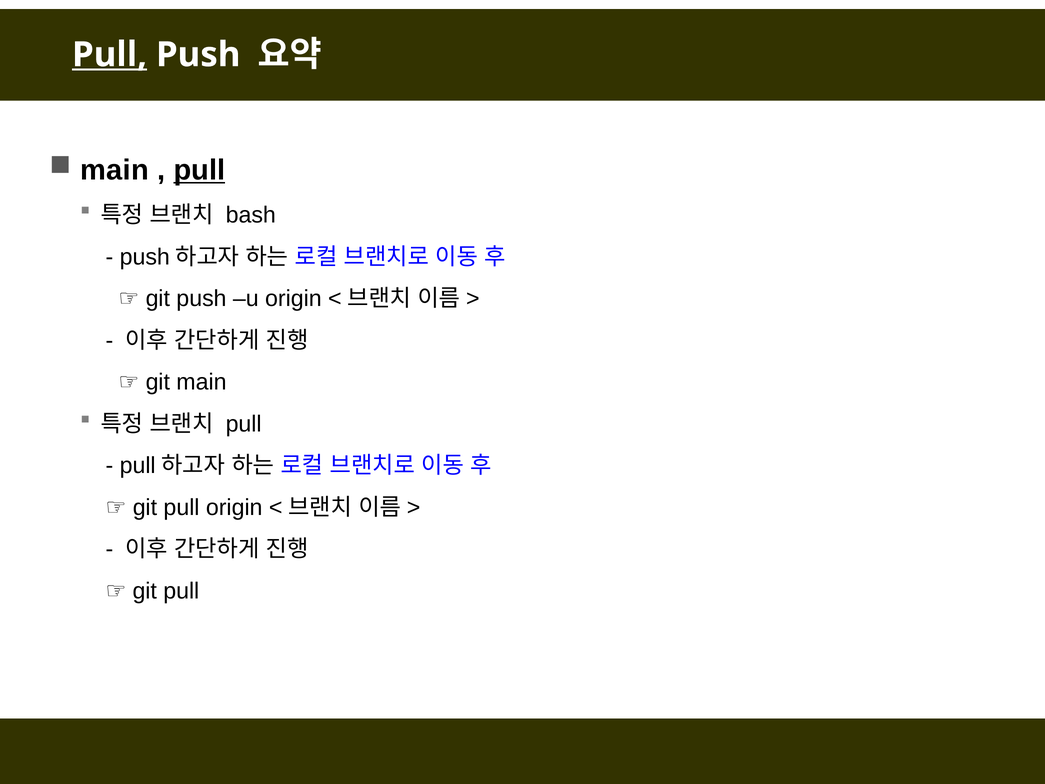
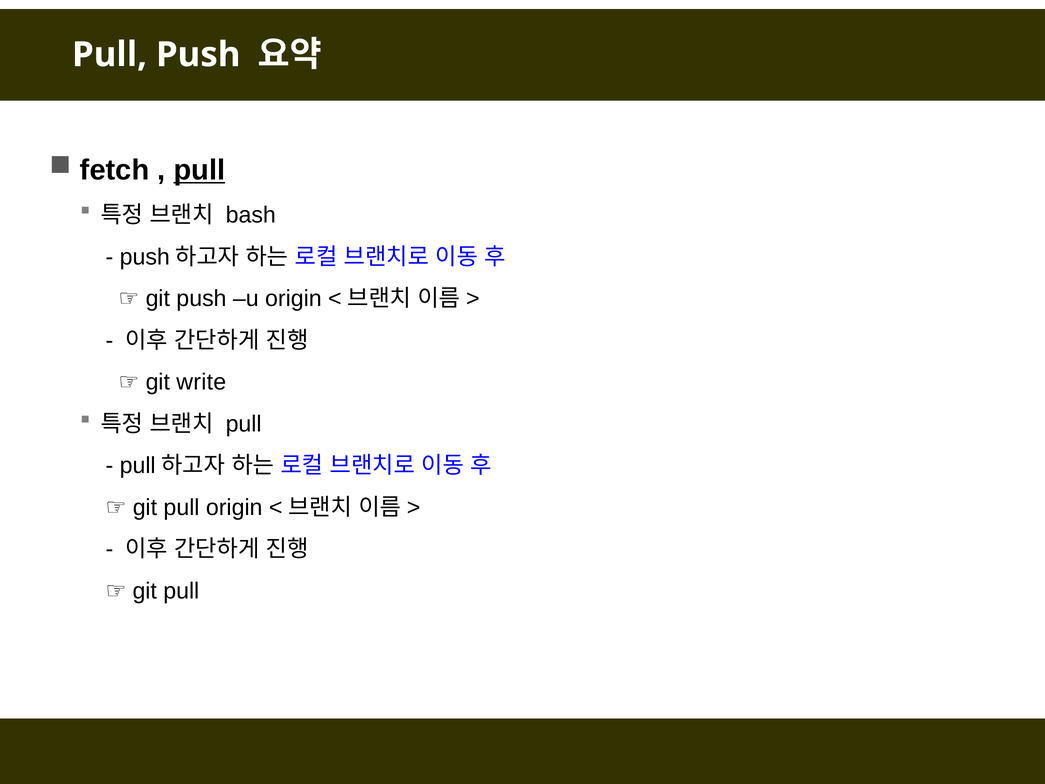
Pull at (110, 55) underline: present -> none
main at (114, 170): main -> fetch
git main: main -> write
